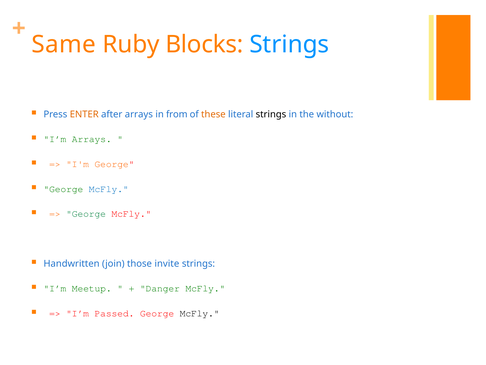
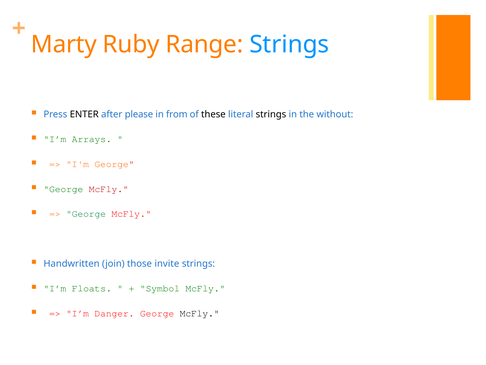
Same: Same -> Marty
Blocks: Blocks -> Range
ENTER colour: orange -> black
after arrays: arrays -> please
these colour: orange -> black
McFly at (109, 189) colour: blue -> red
Meetup: Meetup -> Floats
Danger: Danger -> Symbol
Passed: Passed -> Danger
